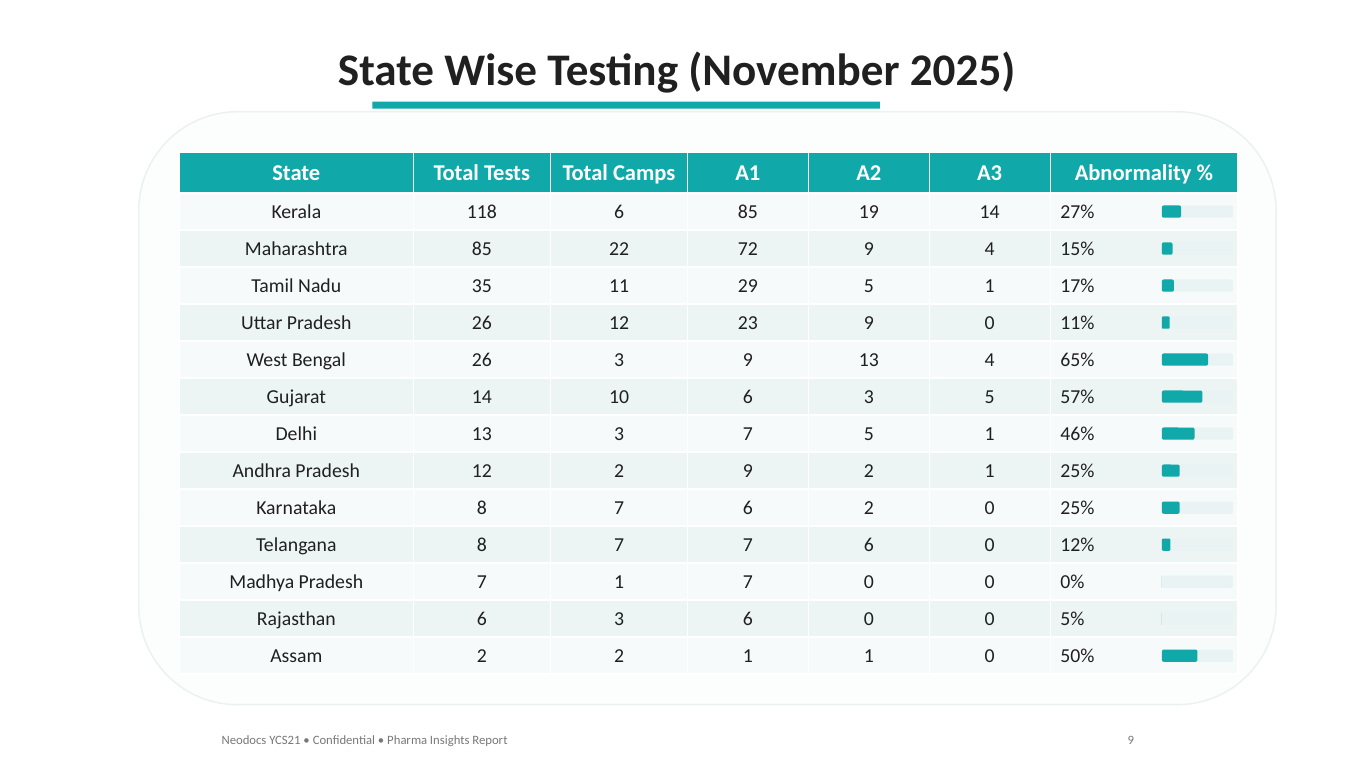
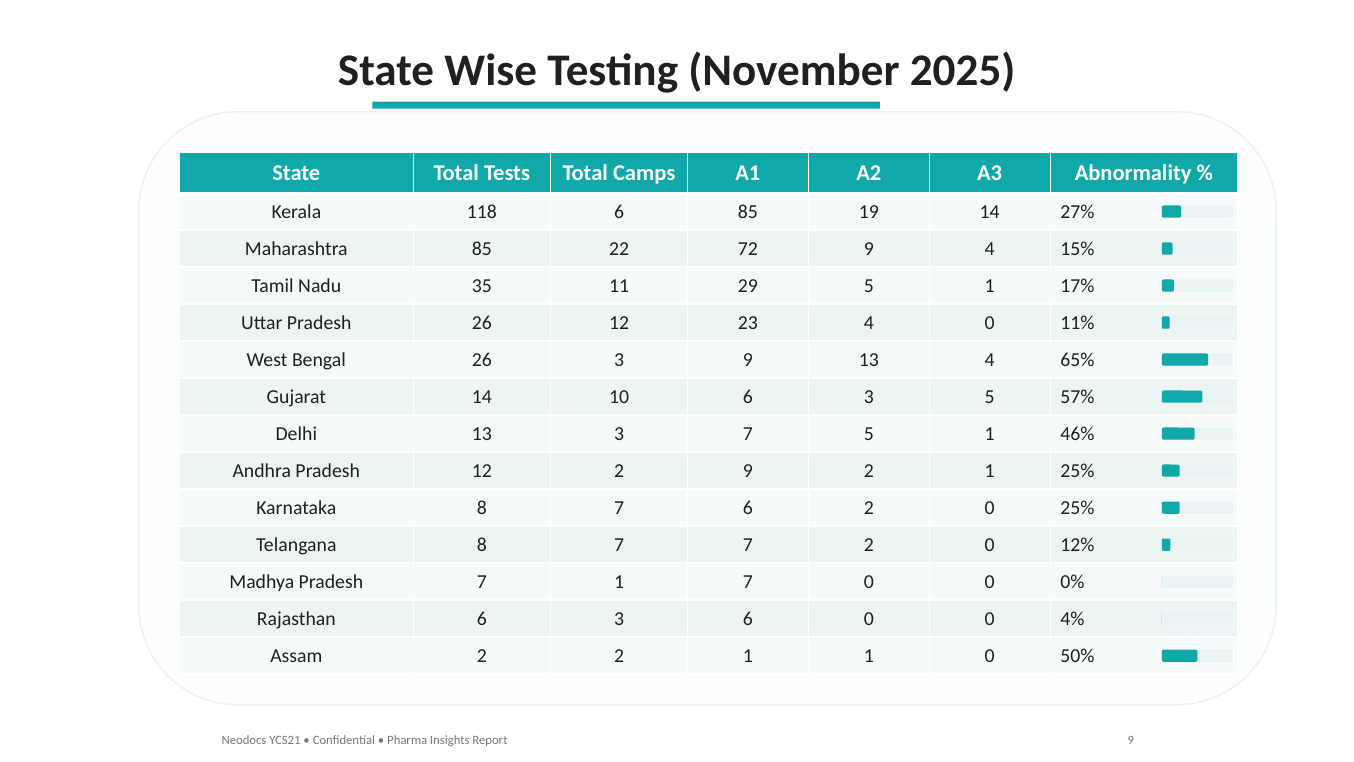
23 9: 9 -> 4
7 7 6: 6 -> 2
5%: 5% -> 4%
